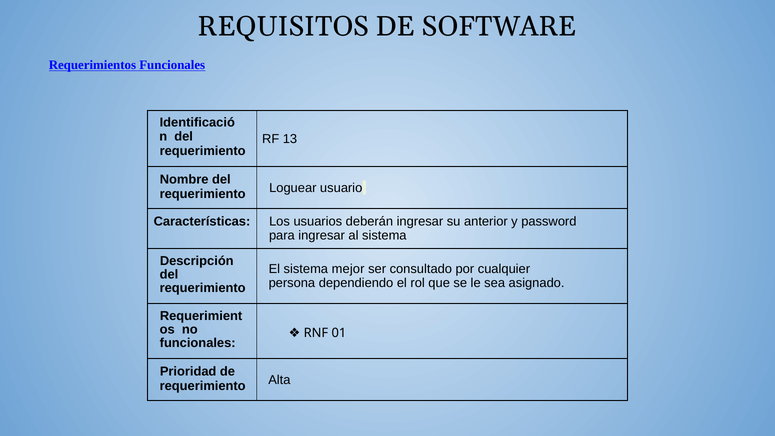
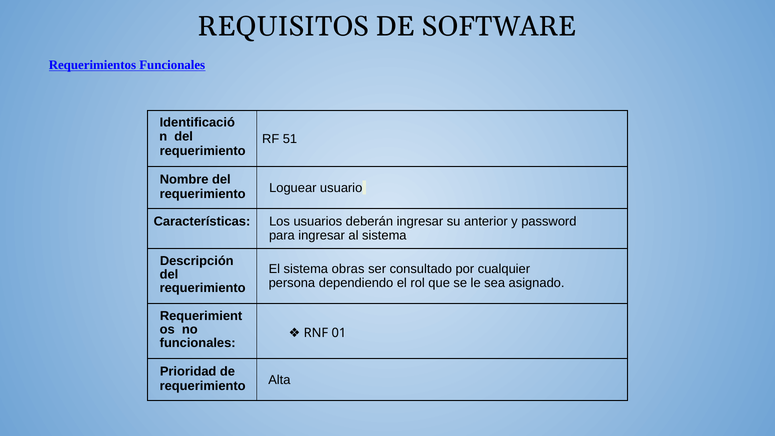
13: 13 -> 51
mejor: mejor -> obras
